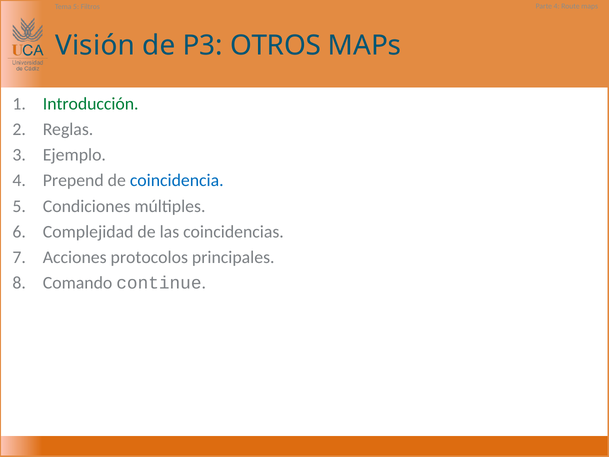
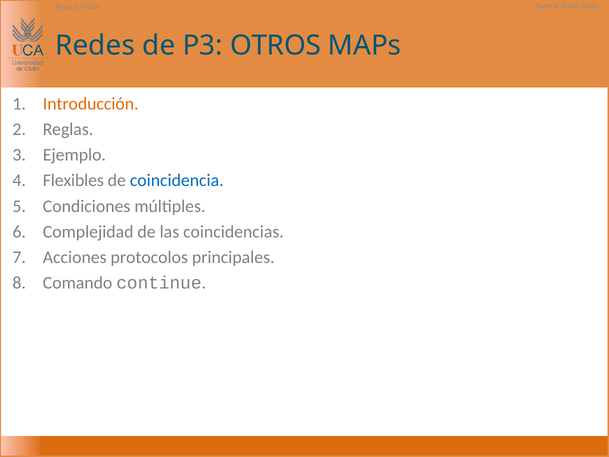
Visión: Visión -> Redes
Introducción colour: green -> orange
Prepend: Prepend -> Flexibles
